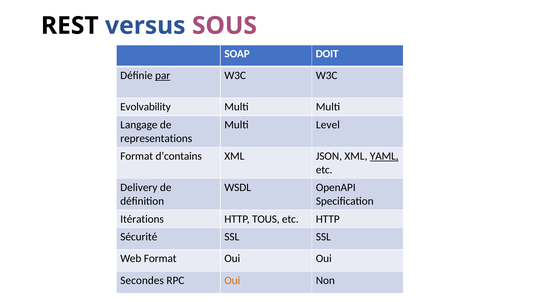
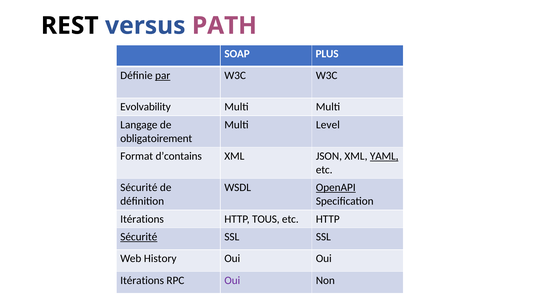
SOUS: SOUS -> PATH
DOIT: DOIT -> PLUS
representations: representations -> obligatoirement
Delivery at (139, 188): Delivery -> Sécurité
OpenAPI underline: none -> present
Sécurité at (139, 237) underline: none -> present
Web Format: Format -> History
Secondes at (142, 281): Secondes -> Itérations
Oui at (232, 281) colour: orange -> purple
